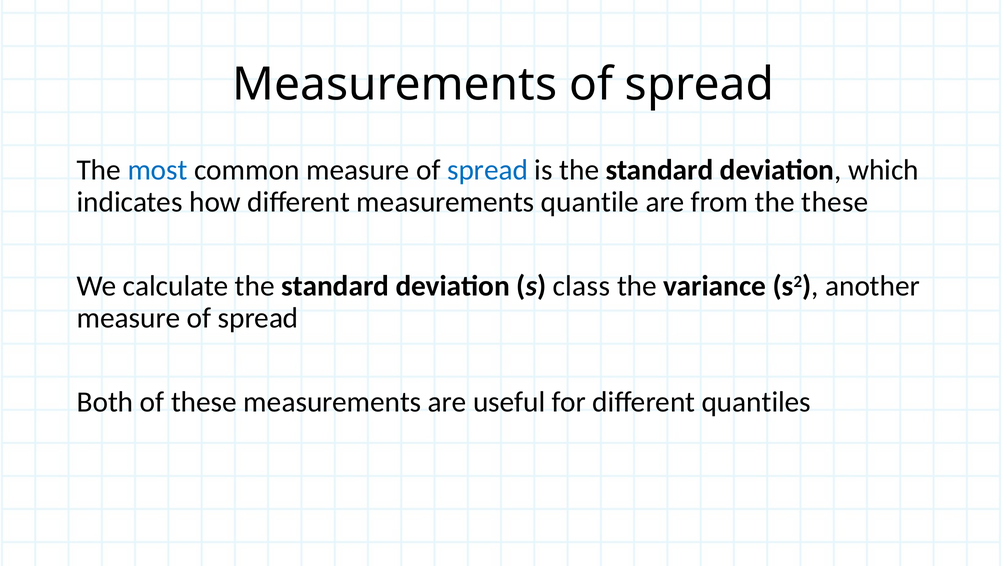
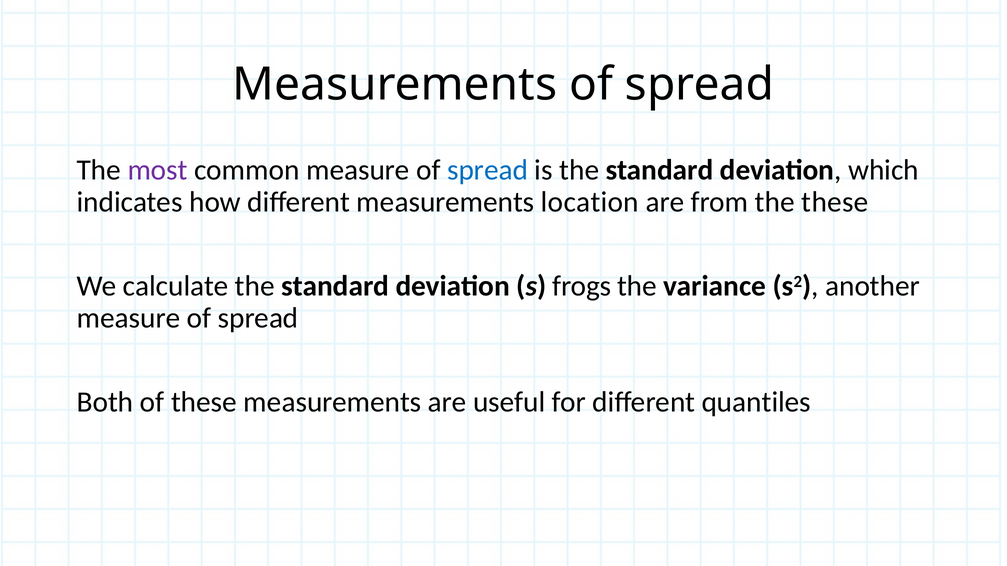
most colour: blue -> purple
quantile: quantile -> location
class: class -> frogs
